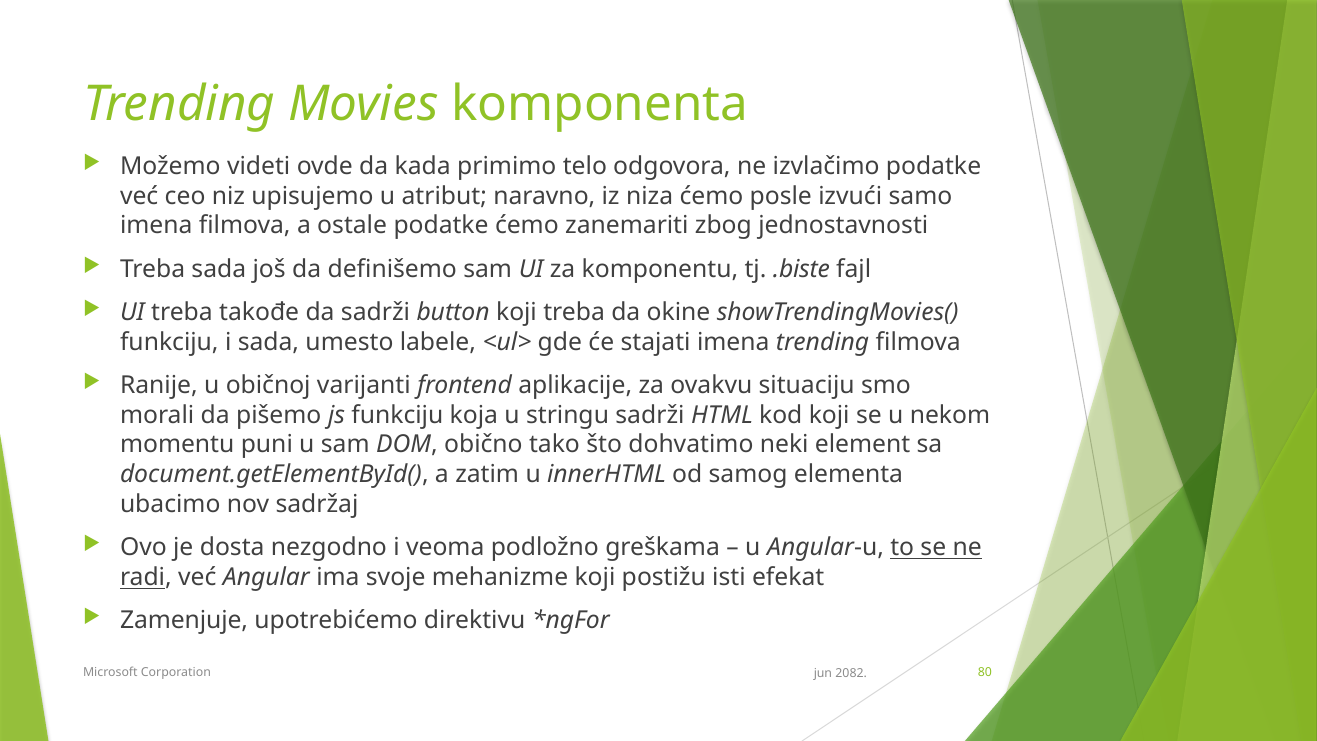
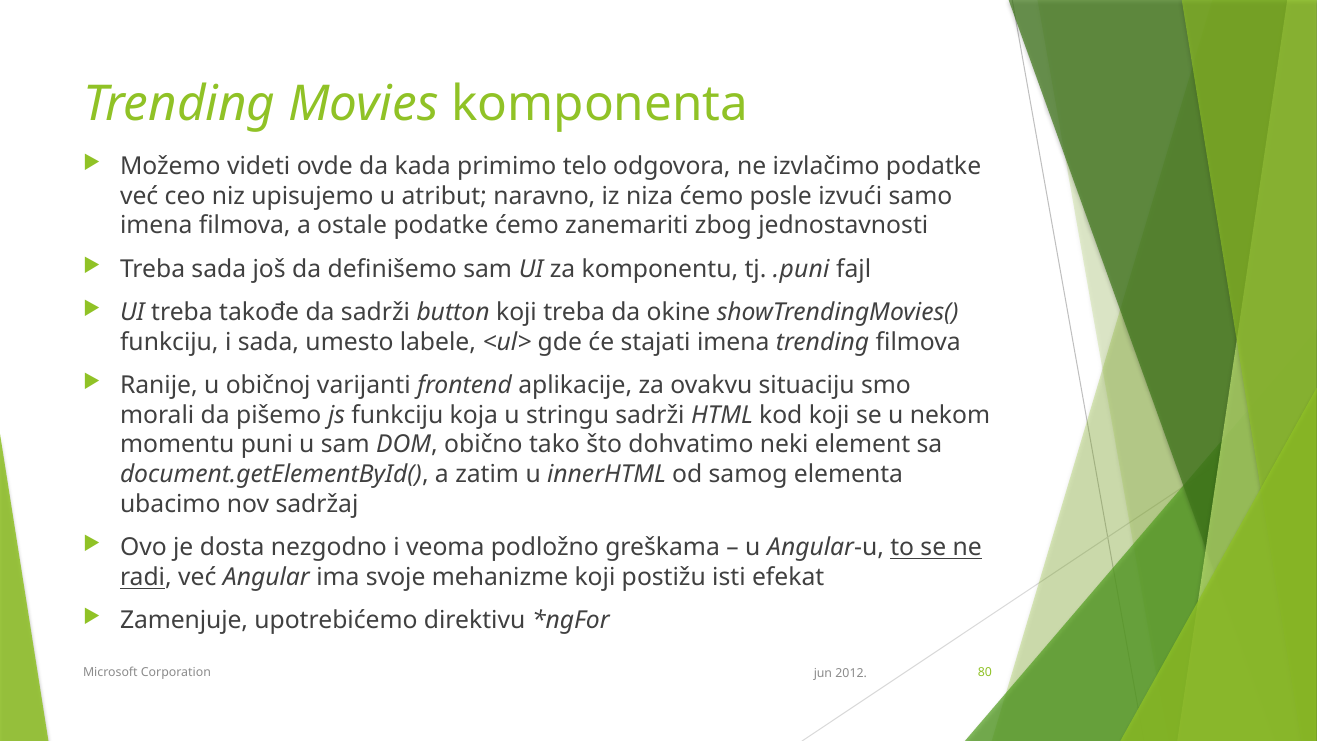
.biste: .biste -> .puni
2082: 2082 -> 2012
